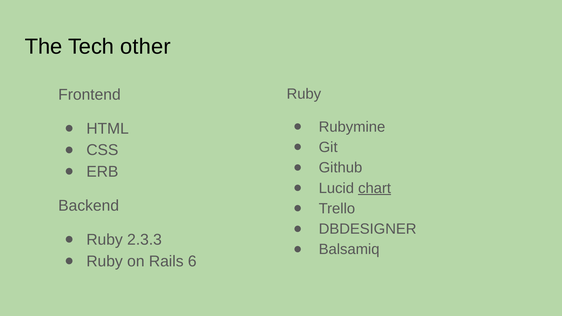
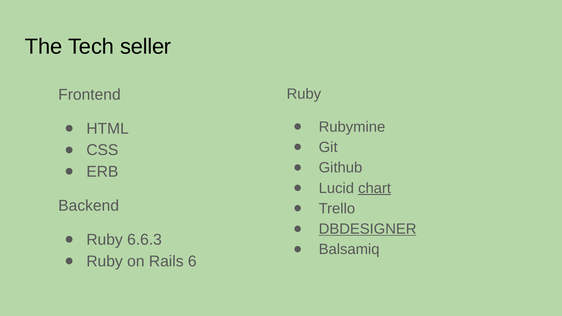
other: other -> seller
DBDESIGNER underline: none -> present
2.3.3: 2.3.3 -> 6.6.3
